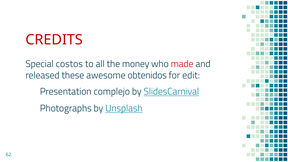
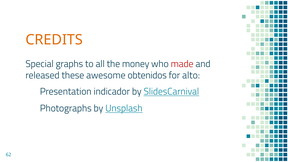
CREDITS colour: red -> orange
costos: costos -> graphs
edit: edit -> alto
complejo: complejo -> indicador
